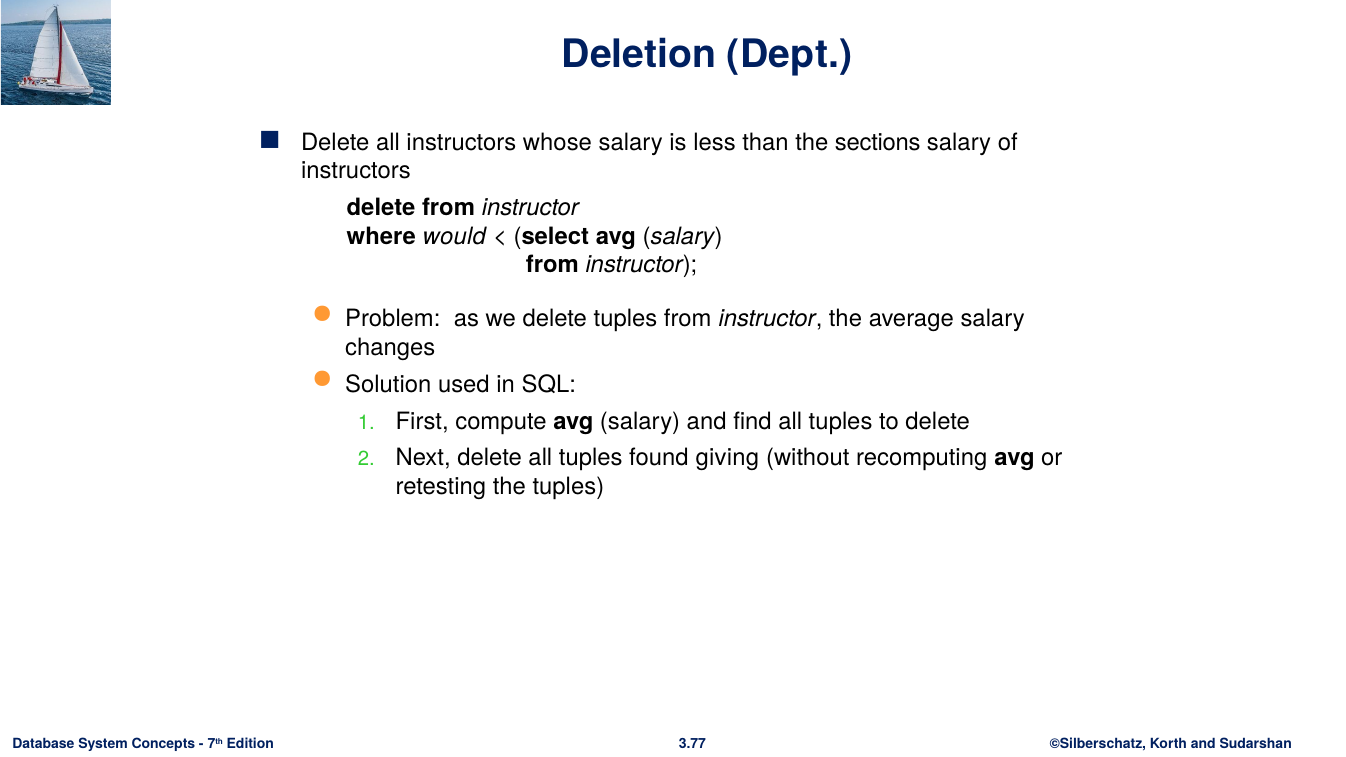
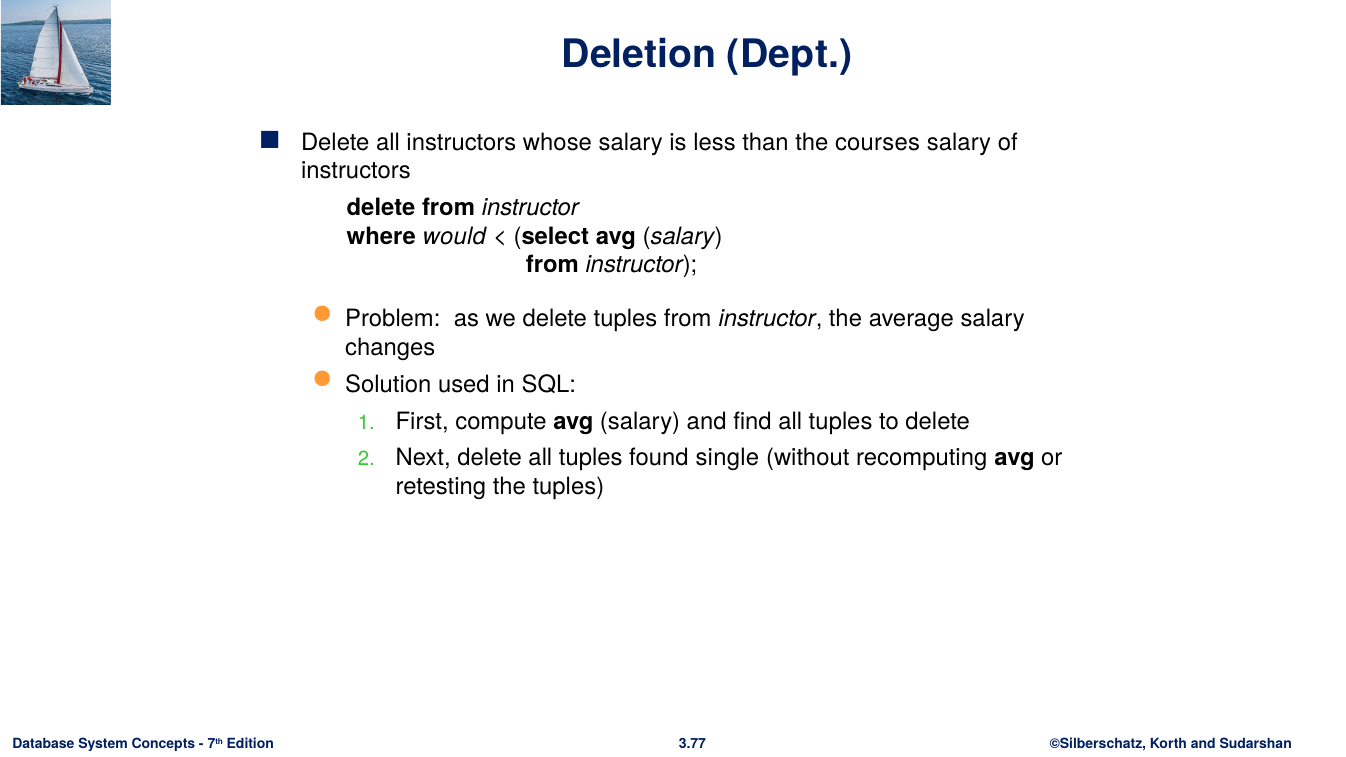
sections: sections -> courses
giving: giving -> single
